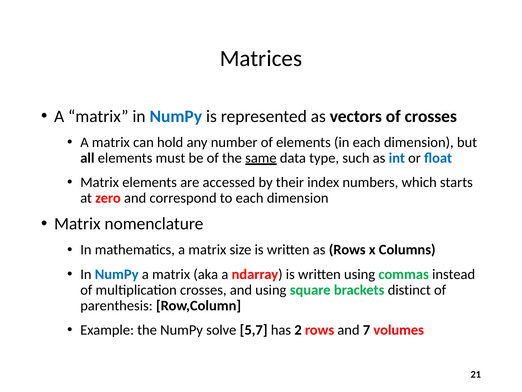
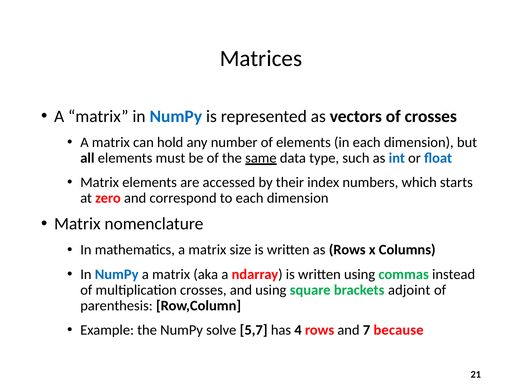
distinct: distinct -> adjoint
2: 2 -> 4
volumes: volumes -> because
